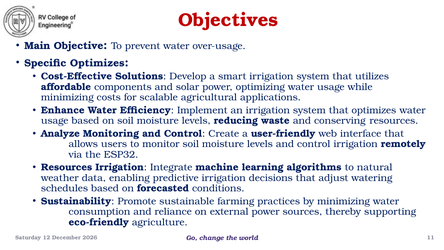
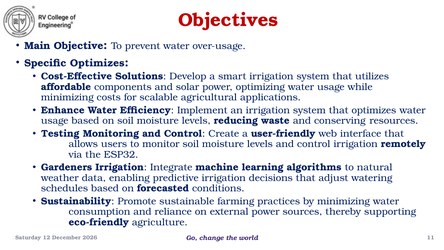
Analyze: Analyze -> Testing
Resources at (67, 167): Resources -> Gardeners
